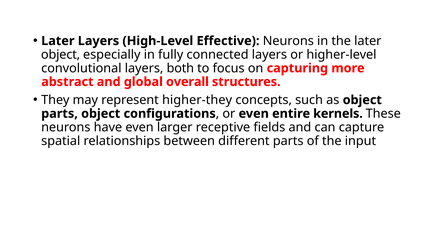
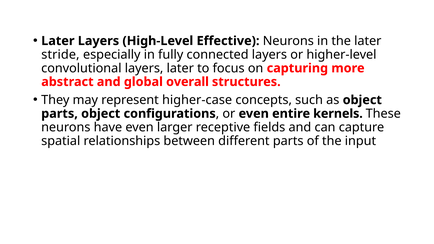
object at (61, 55): object -> stride
layers both: both -> later
higher-they: higher-they -> higher-case
